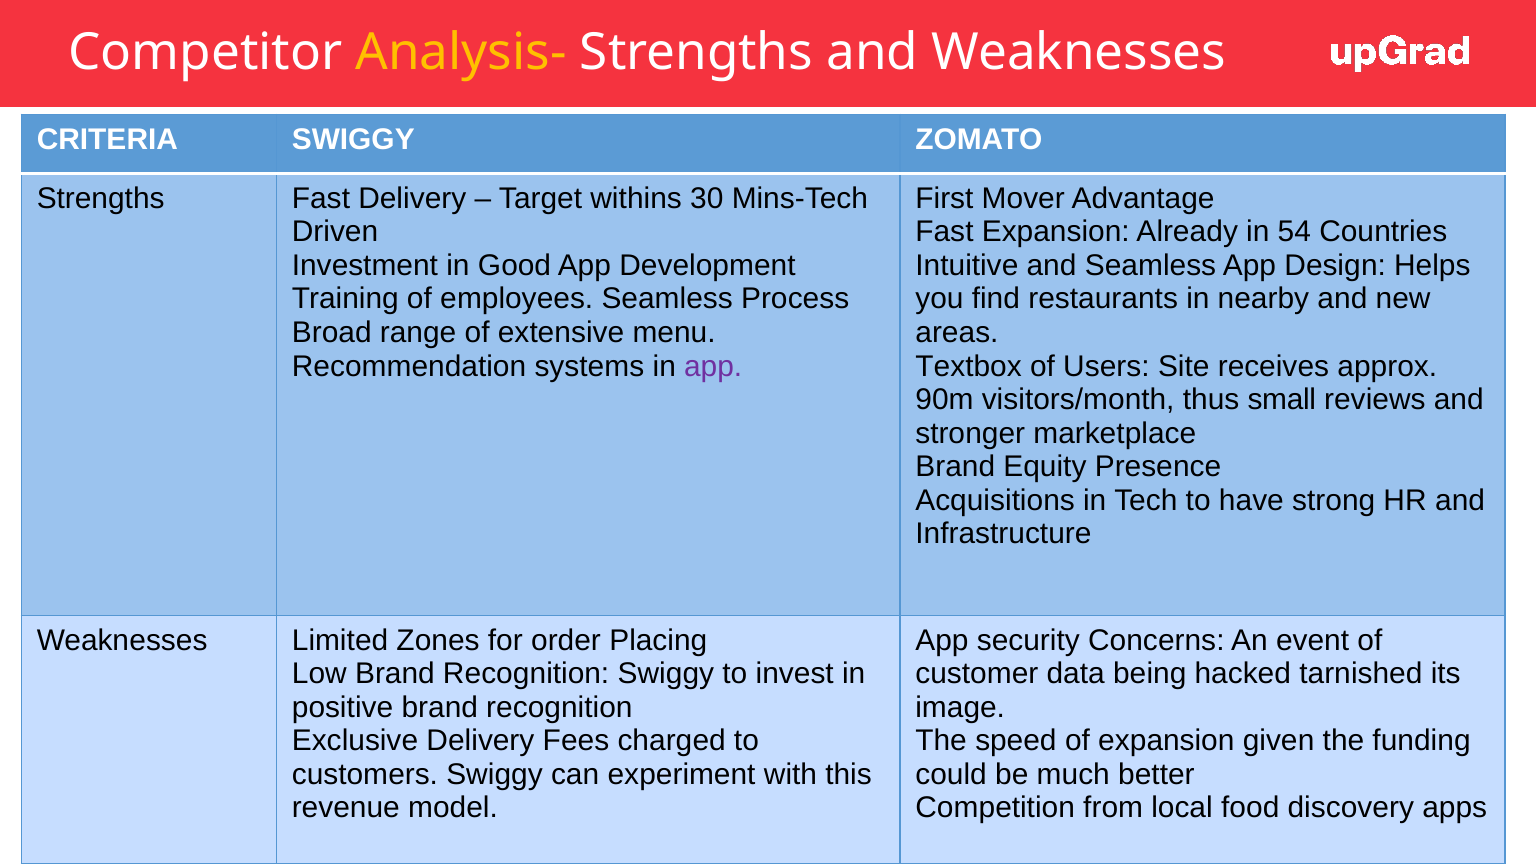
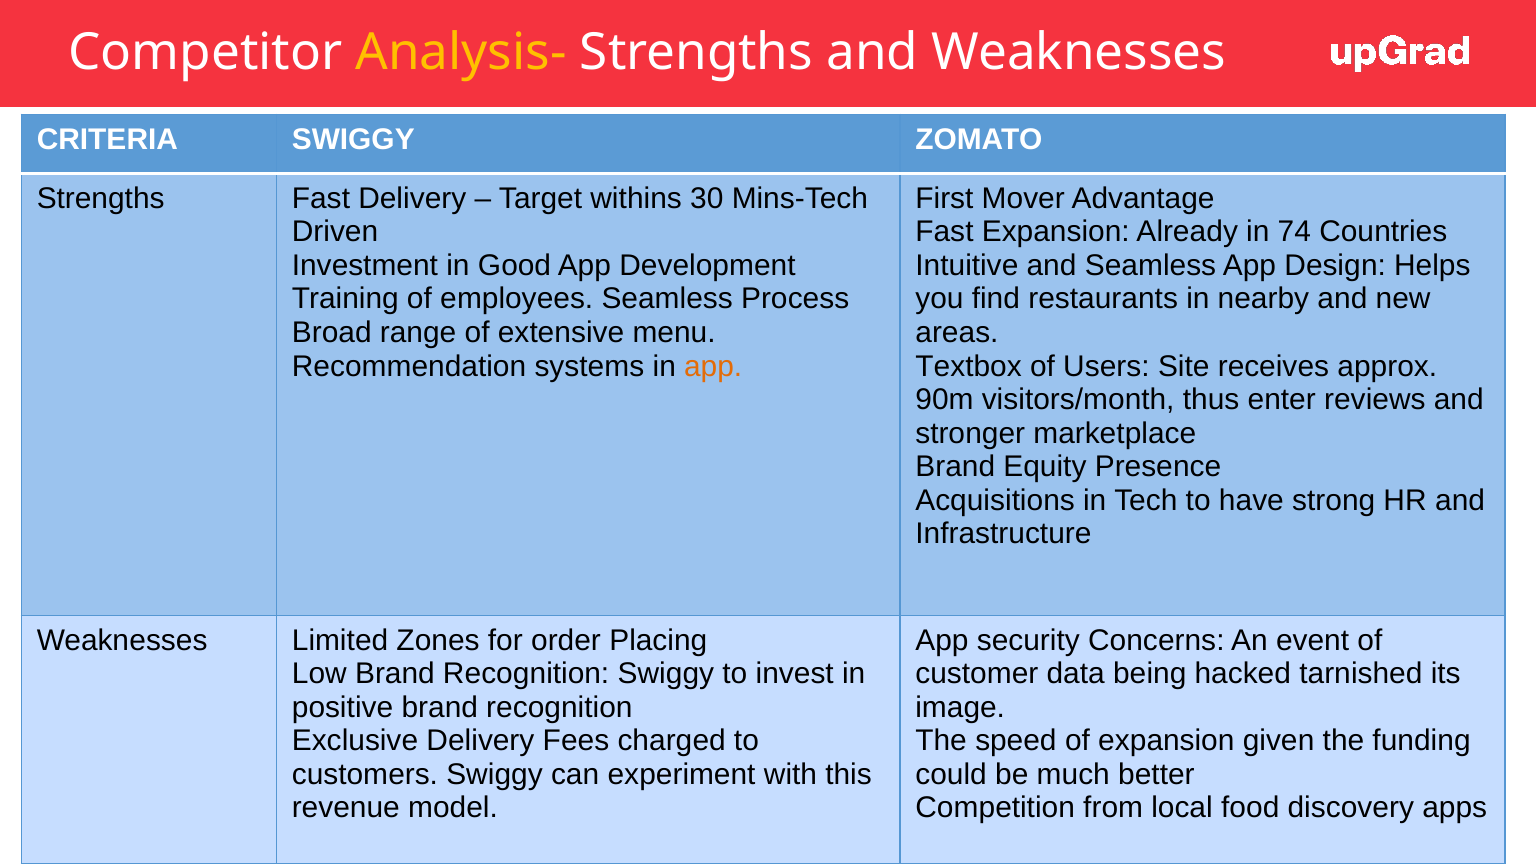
54: 54 -> 74
app at (713, 366) colour: purple -> orange
small: small -> enter
